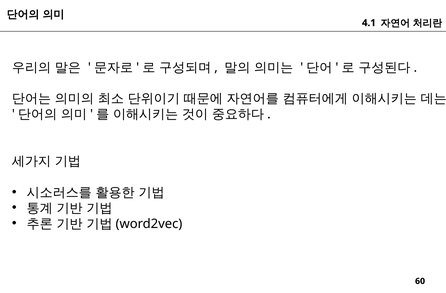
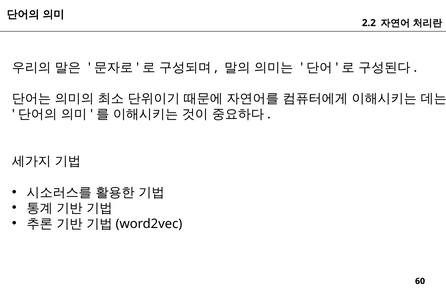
4.1: 4.1 -> 2.2
